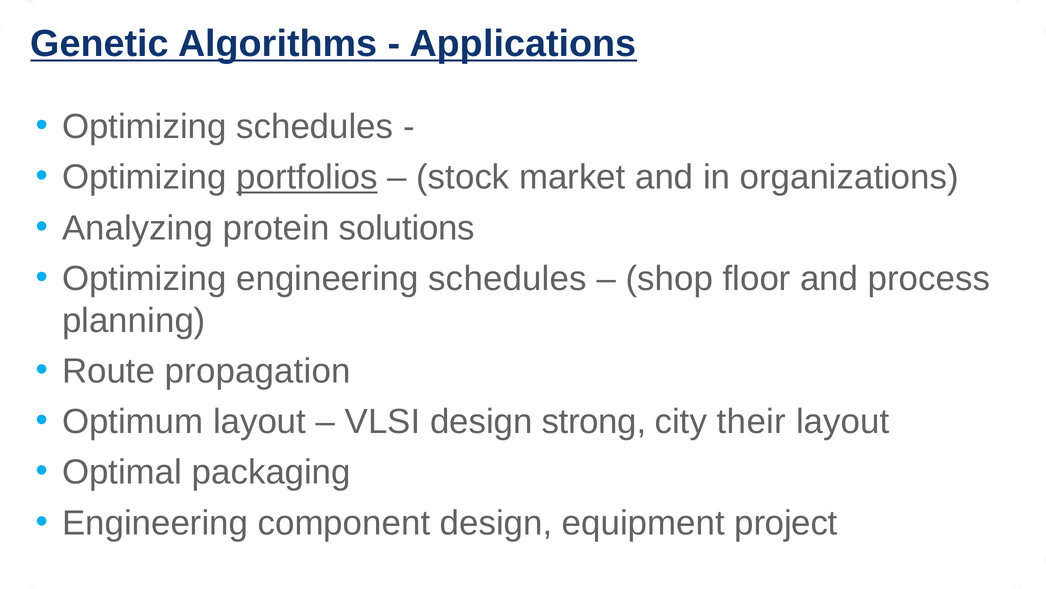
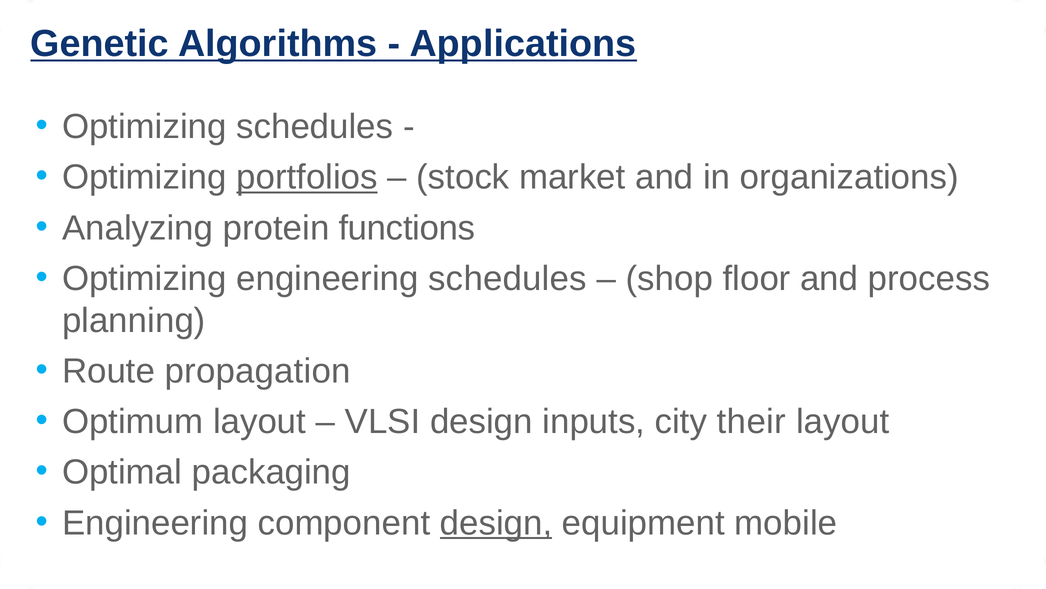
solutions: solutions -> functions
strong: strong -> inputs
design at (496, 522) underline: none -> present
project: project -> mobile
